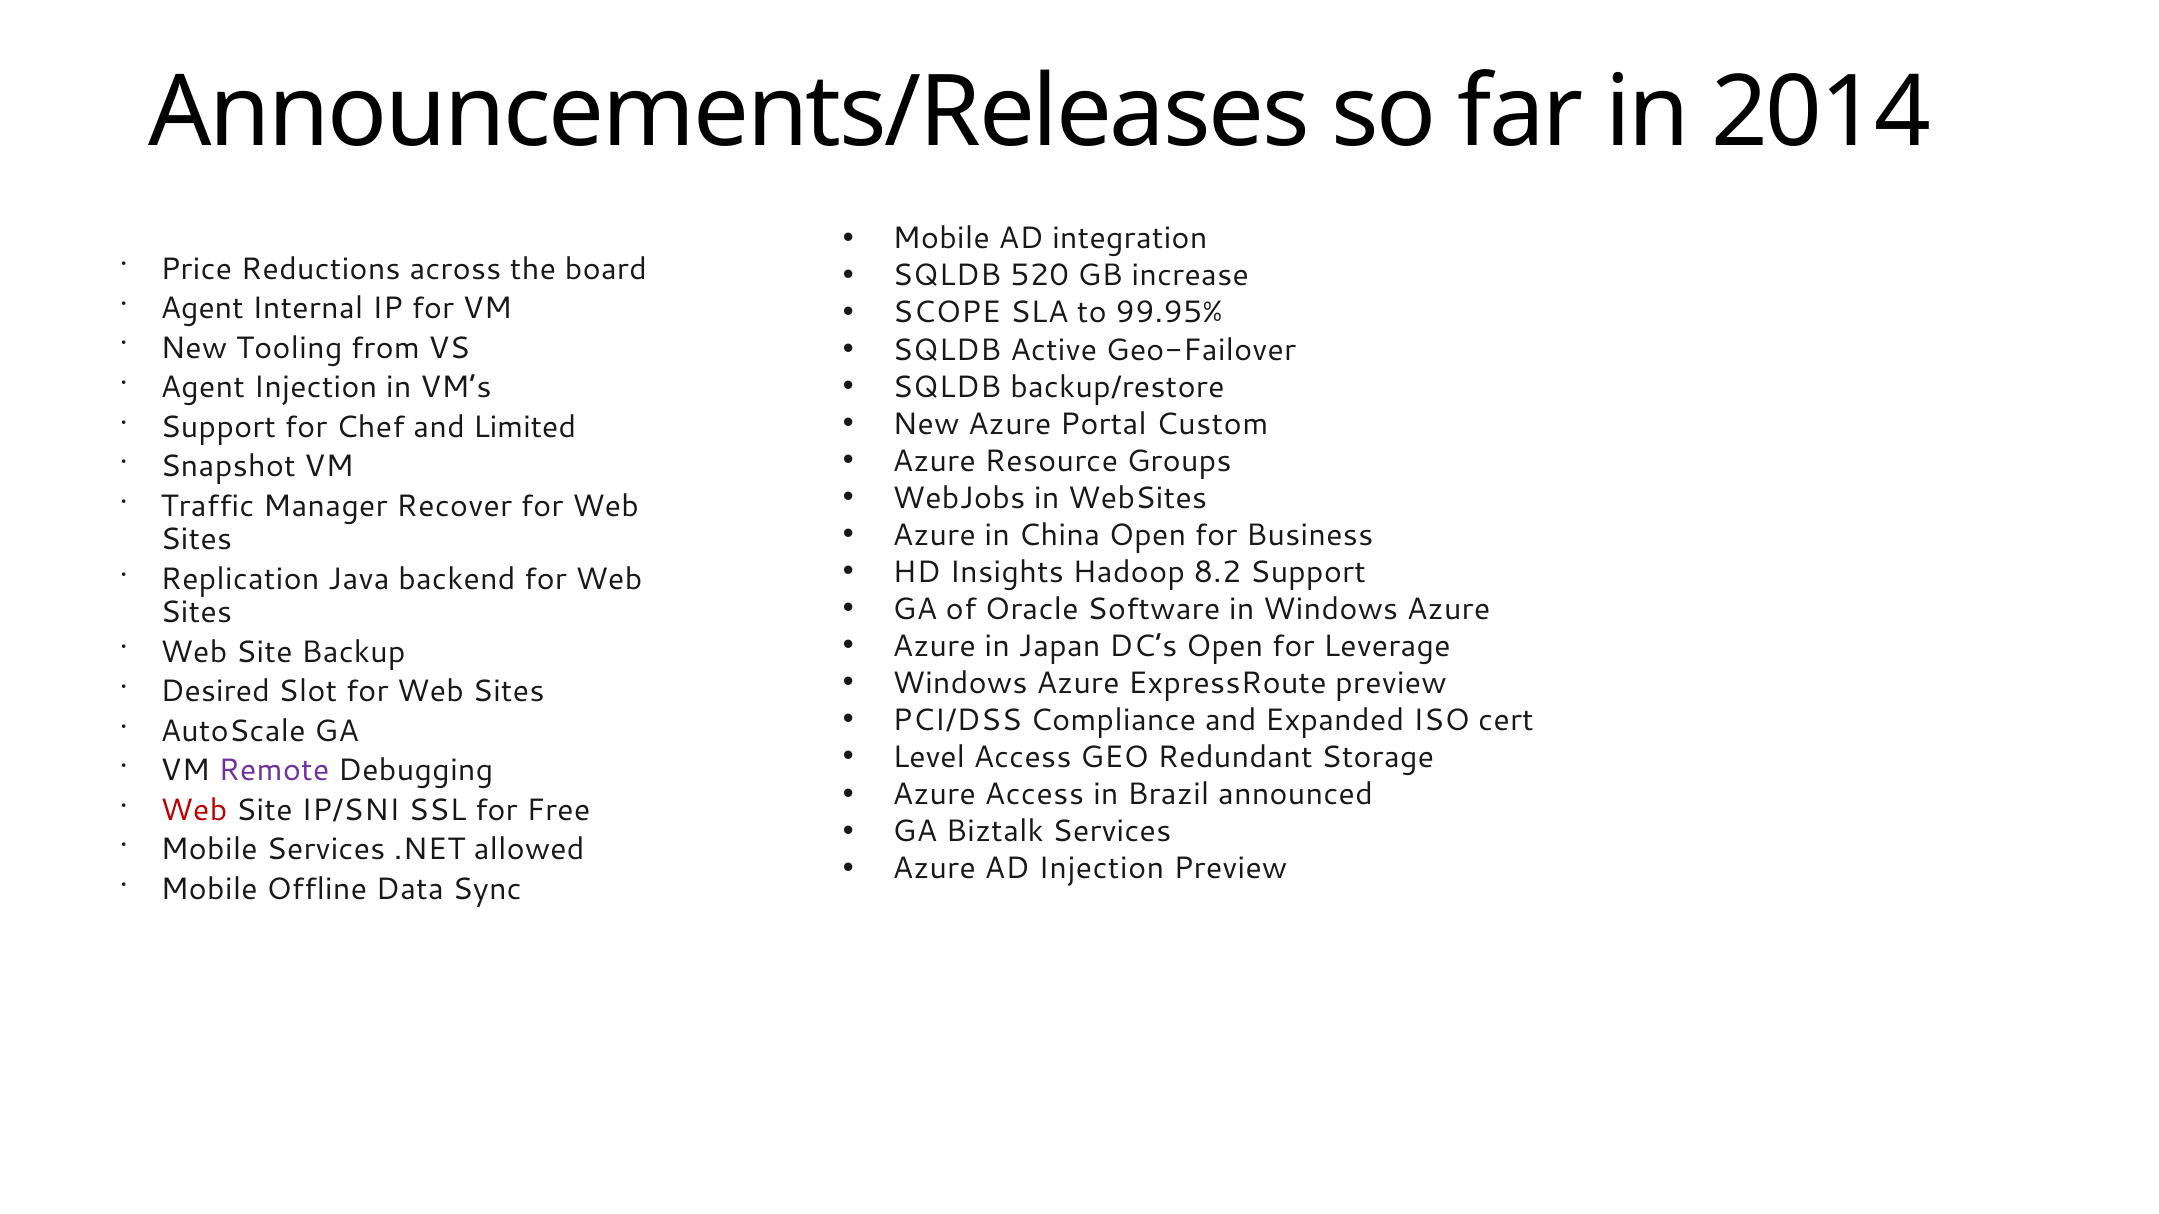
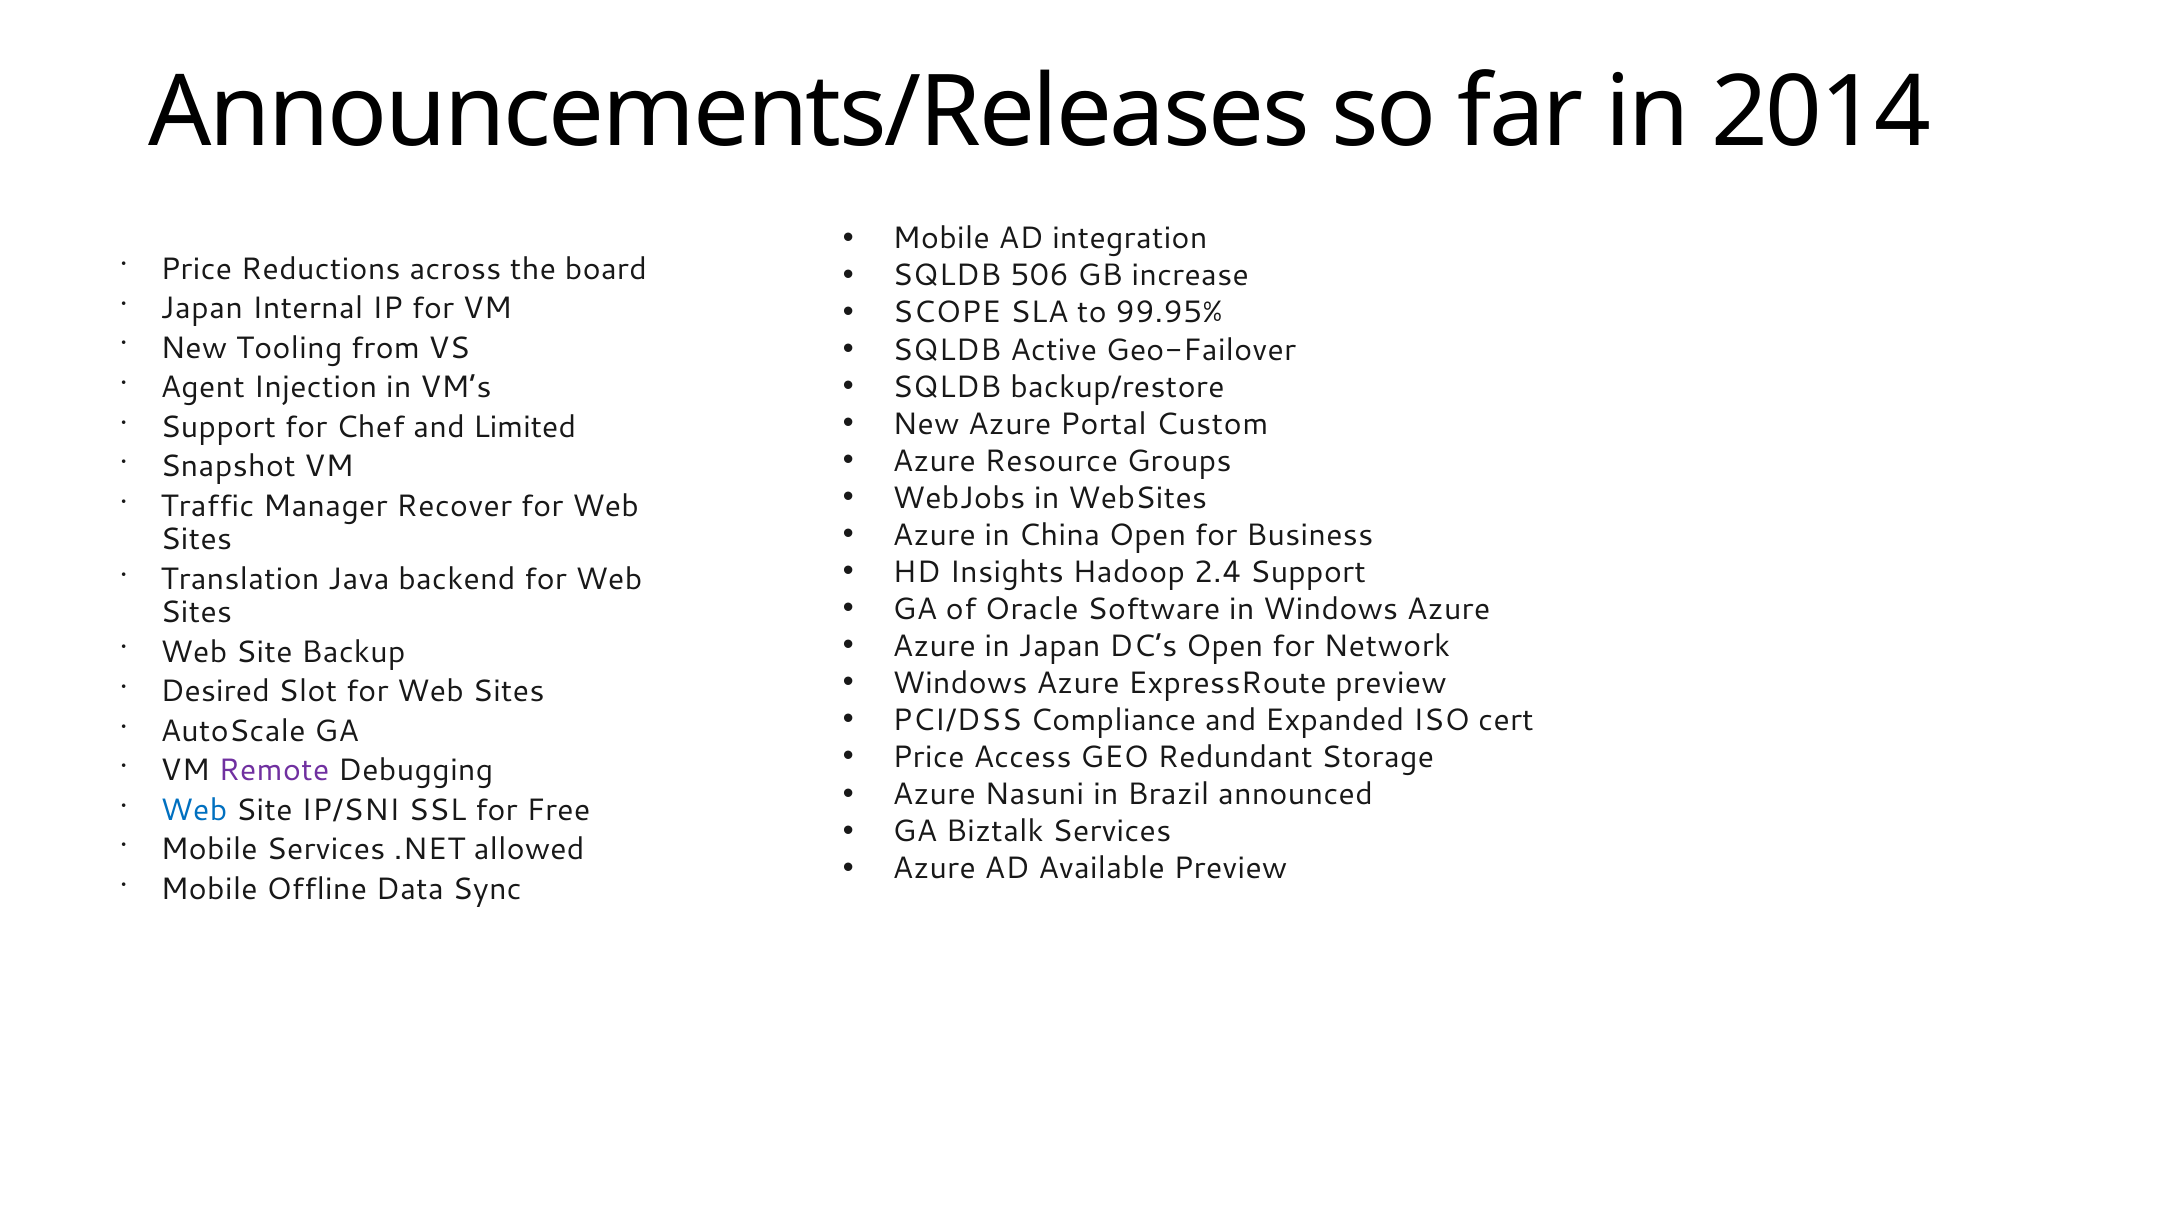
520: 520 -> 506
Agent at (202, 308): Agent -> Japan
8.2: 8.2 -> 2.4
Replication: Replication -> Translation
Leverage: Leverage -> Network
Level at (929, 758): Level -> Price
Azure Access: Access -> Nasuni
Web at (194, 810) colour: red -> blue
AD Injection: Injection -> Available
